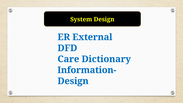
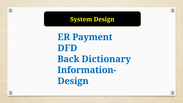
External: External -> Payment
Care: Care -> Back
